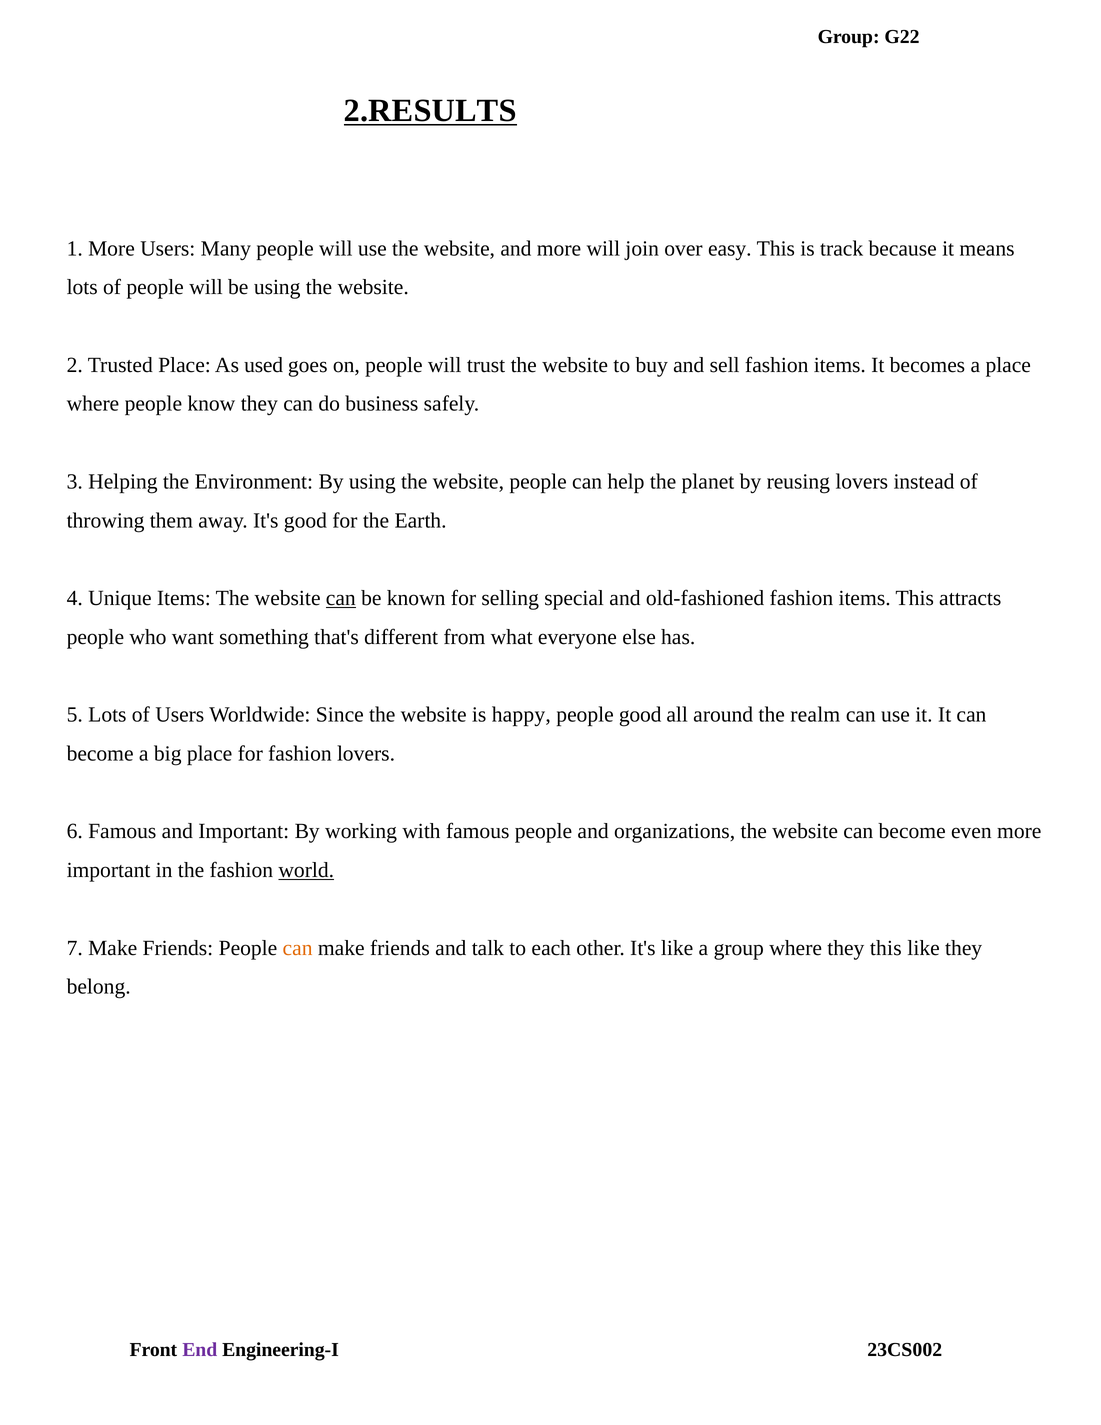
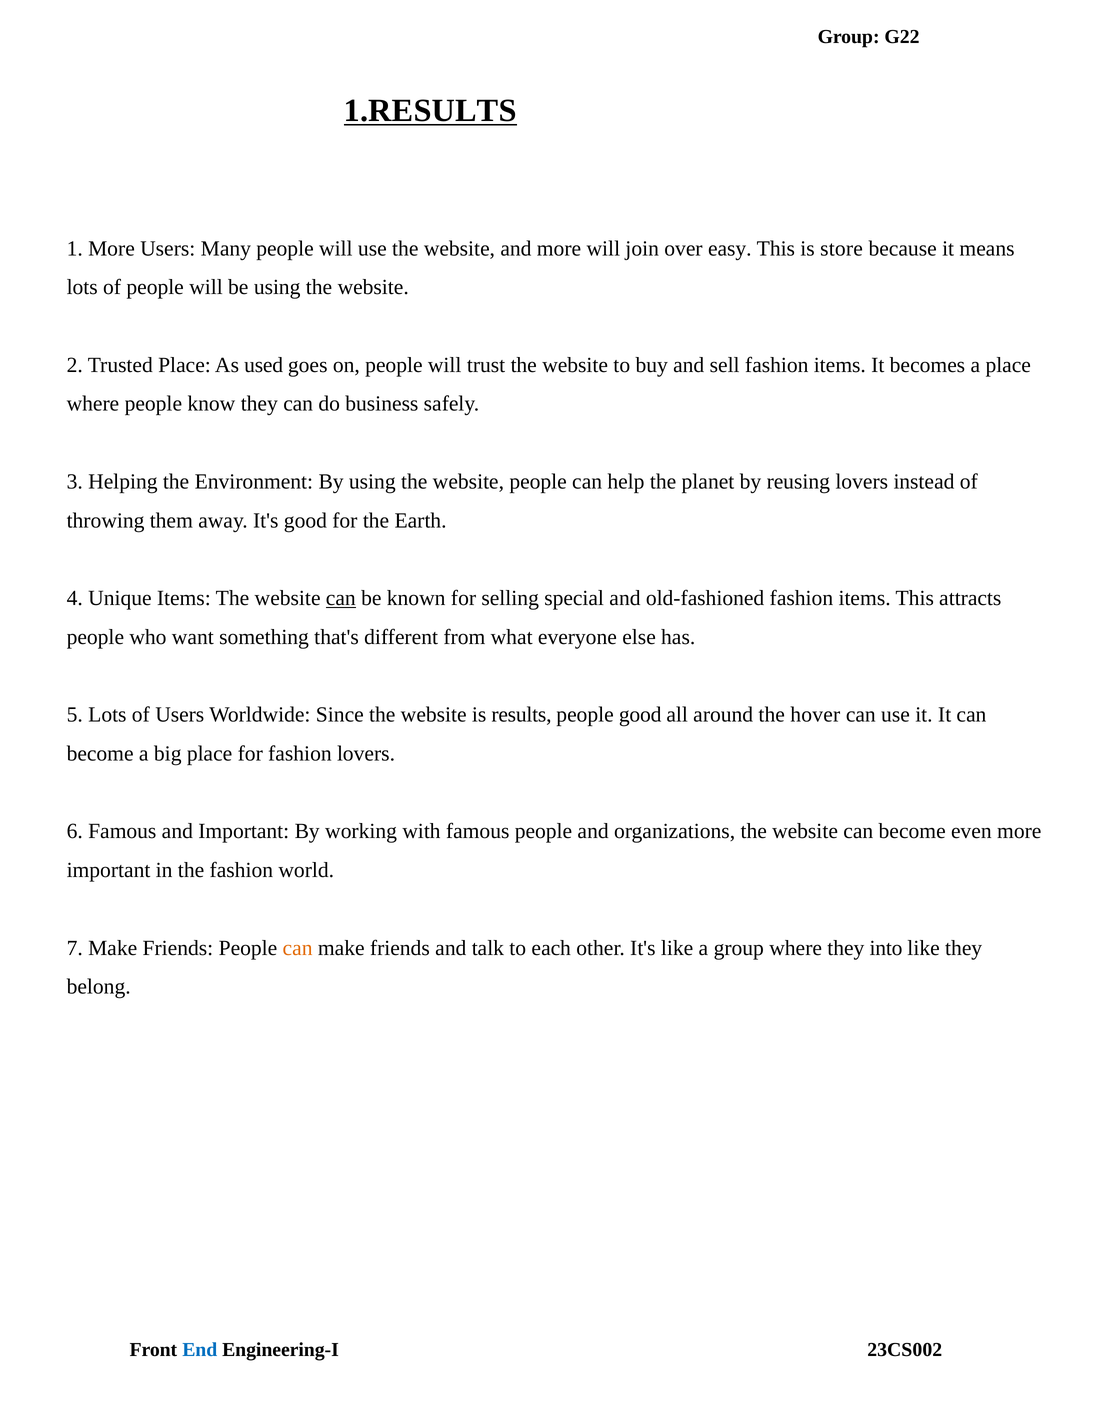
2.RESULTS: 2.RESULTS -> 1.RESULTS
track: track -> store
happy: happy -> results
realm: realm -> hover
world underline: present -> none
they this: this -> into
End colour: purple -> blue
